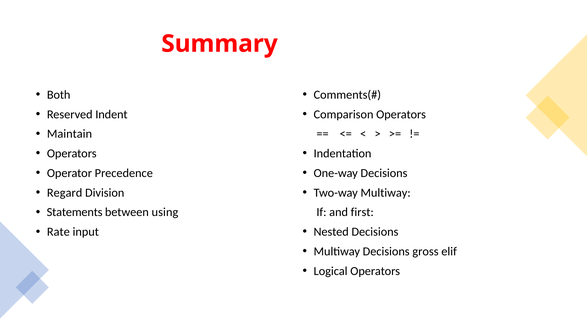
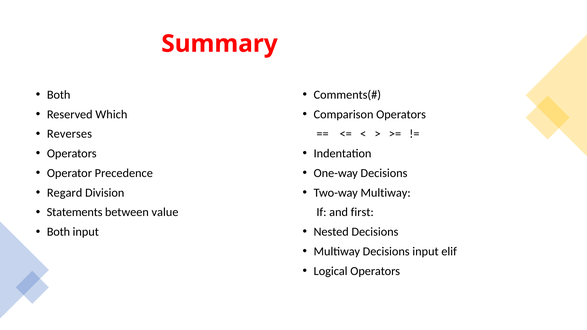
Indent: Indent -> Which
Maintain: Maintain -> Reverses
using: using -> value
Rate at (58, 232): Rate -> Both
Decisions gross: gross -> input
